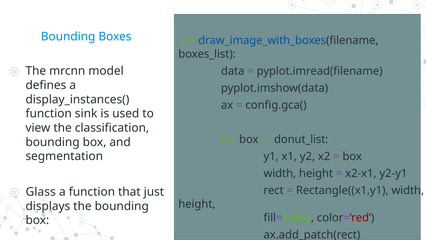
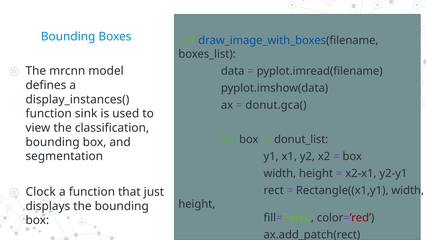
config.gca(: config.gca( -> donut.gca(
Glass: Glass -> Clock
